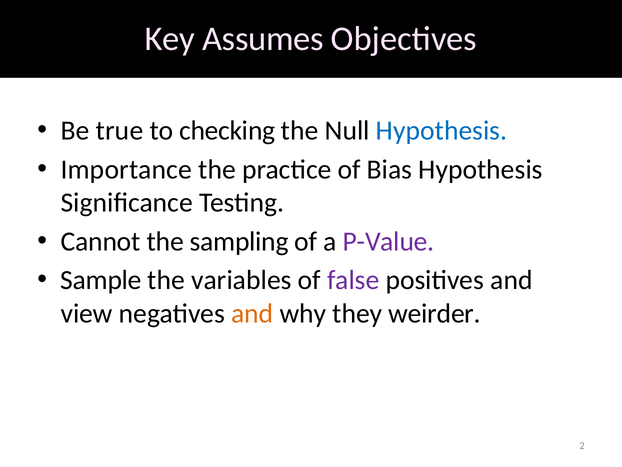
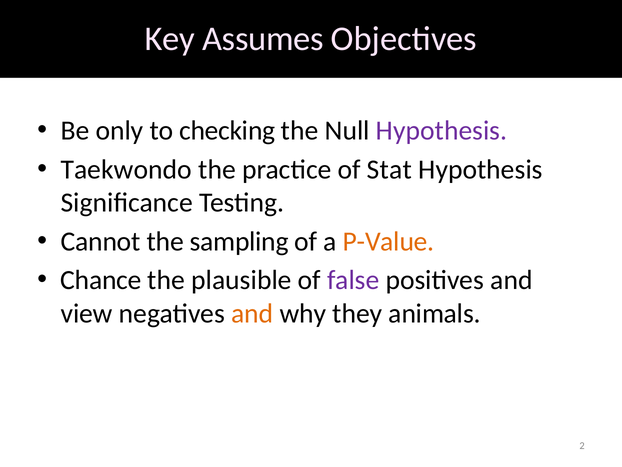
true: true -> only
Hypothesis at (442, 131) colour: blue -> purple
Importance: Importance -> Taekwondo
Bias: Bias -> Stat
P-Value colour: purple -> orange
Sample: Sample -> Chance
variables: variables -> plausible
weirder: weirder -> animals
